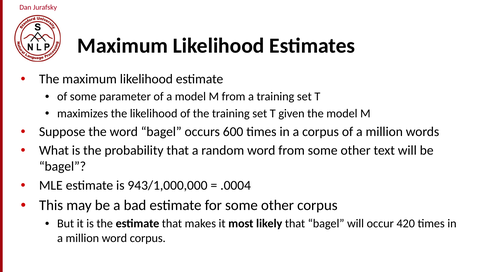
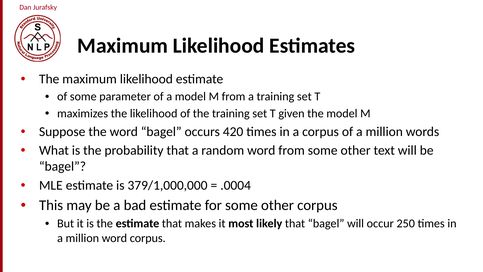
600: 600 -> 420
943/1,000,000: 943/1,000,000 -> 379/1,000,000
420: 420 -> 250
